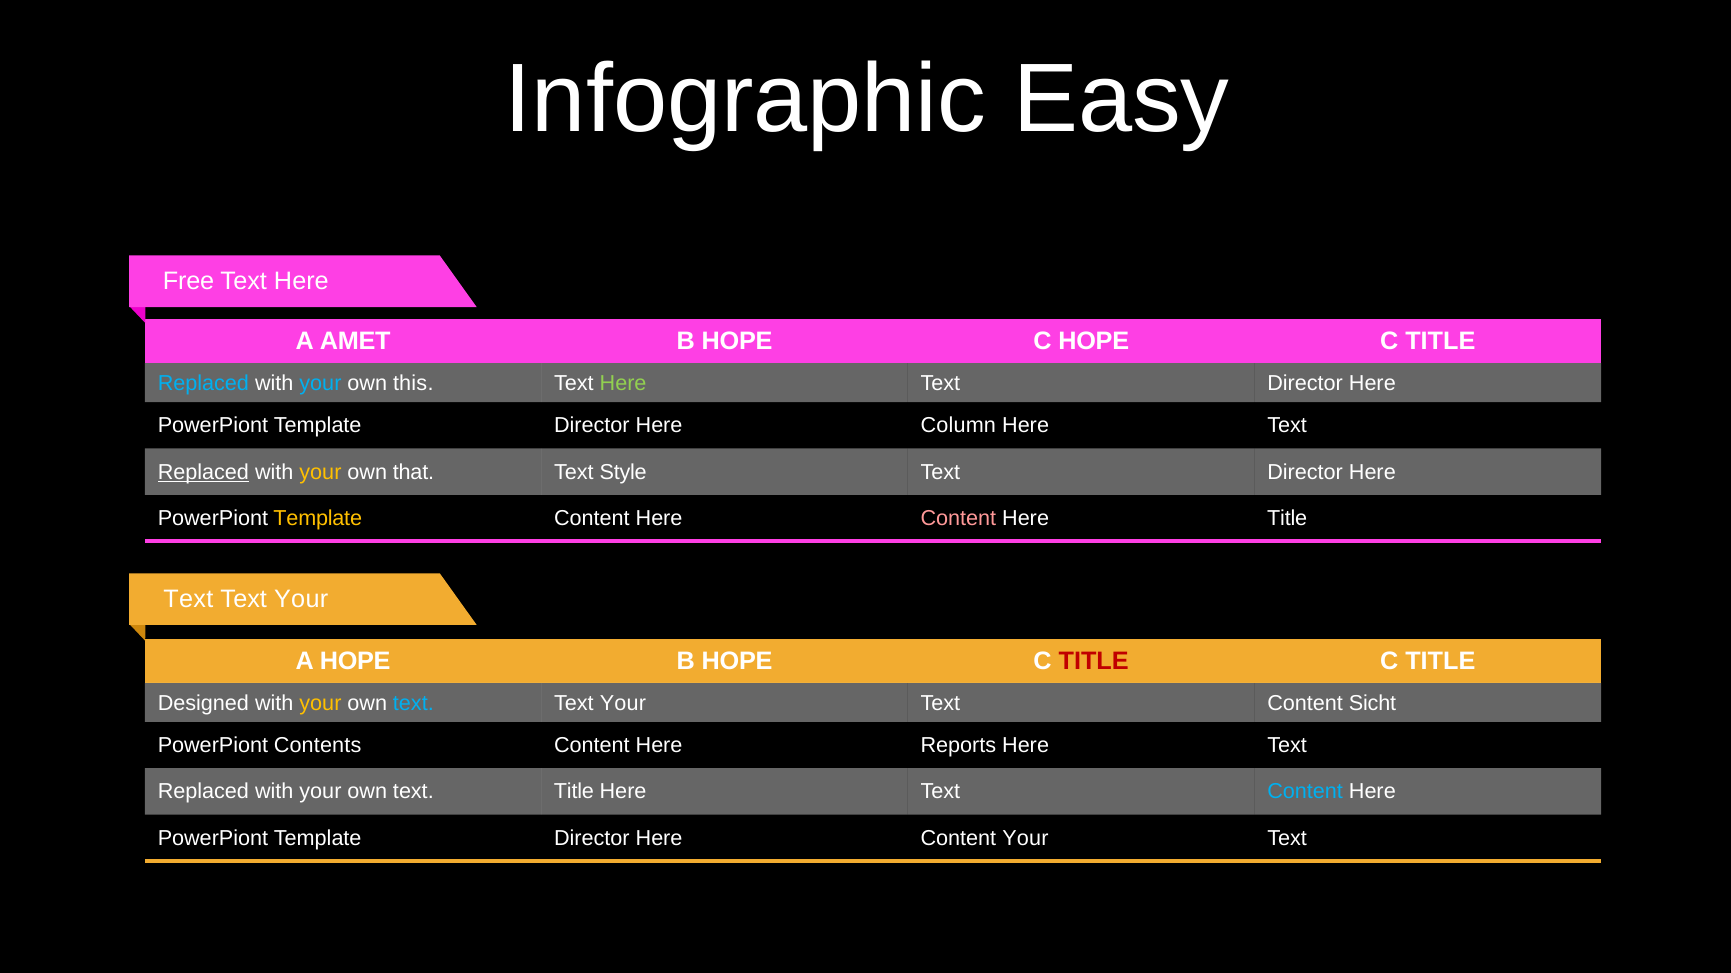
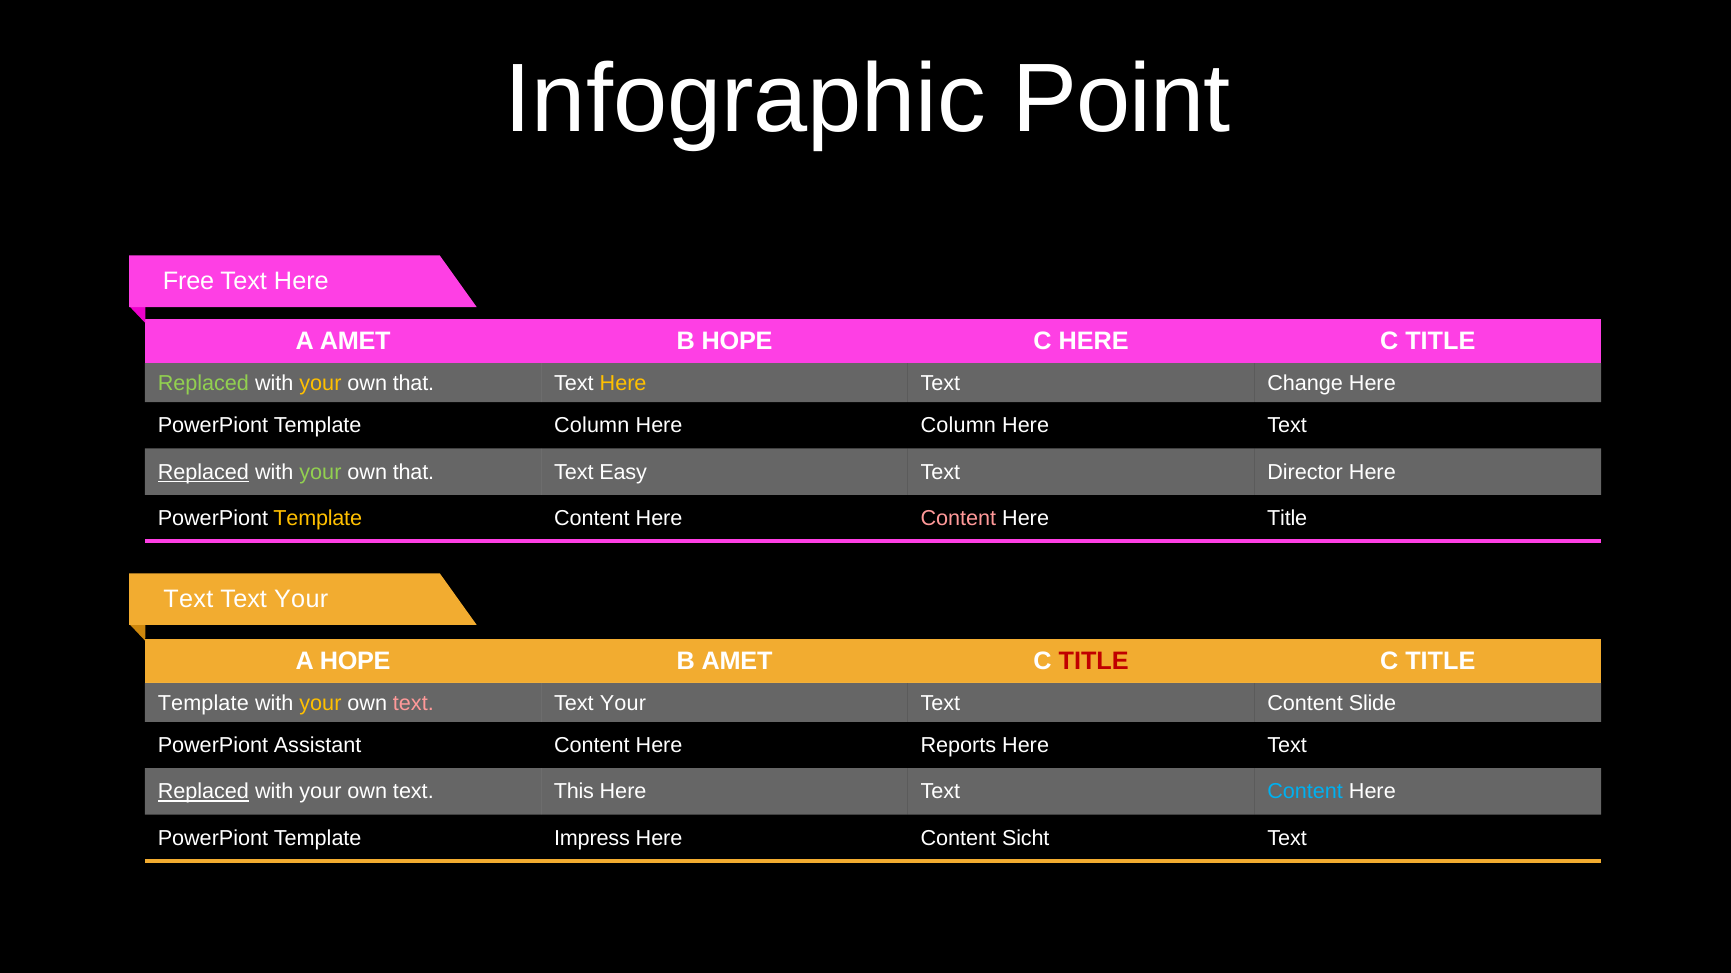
Easy: Easy -> Point
C HOPE: HOPE -> HERE
Replaced at (203, 383) colour: light blue -> light green
your at (320, 383) colour: light blue -> yellow
this at (413, 383): this -> that
Here at (623, 383) colour: light green -> yellow
Director at (1305, 383): Director -> Change
Director at (592, 426): Director -> Column
your at (320, 472) colour: yellow -> light green
Style: Style -> Easy
HOPE at (737, 662): HOPE -> AMET
Designed at (203, 703): Designed -> Template
text at (413, 703) colour: light blue -> pink
Sicht: Sicht -> Slide
Contents: Contents -> Assistant
Replaced at (203, 792) underline: none -> present
text Title: Title -> This
Director at (592, 839): Director -> Impress
Content Your: Your -> Sicht
